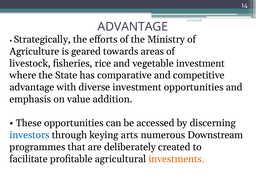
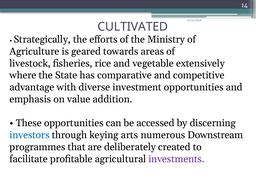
ADVANTAGE at (133, 27): ADVANTAGE -> CULTIVATED
vegetable investment: investment -> extensively
investments colour: orange -> purple
